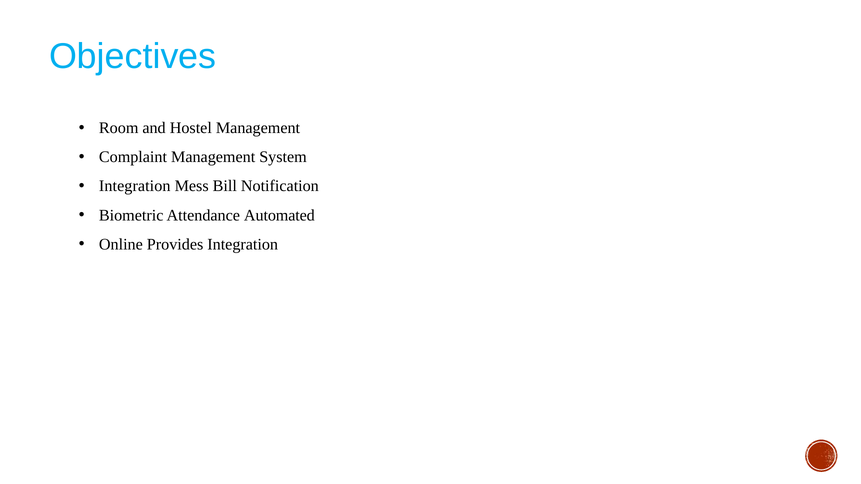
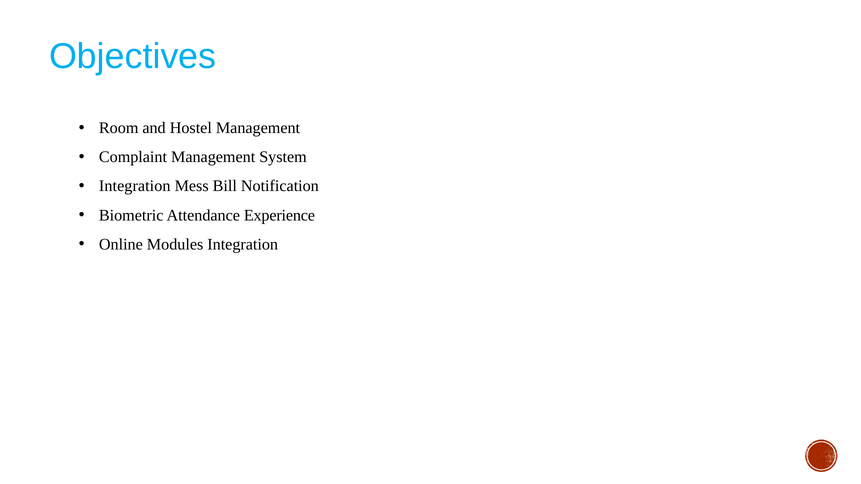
Automated: Automated -> Experience
Provides: Provides -> Modules
